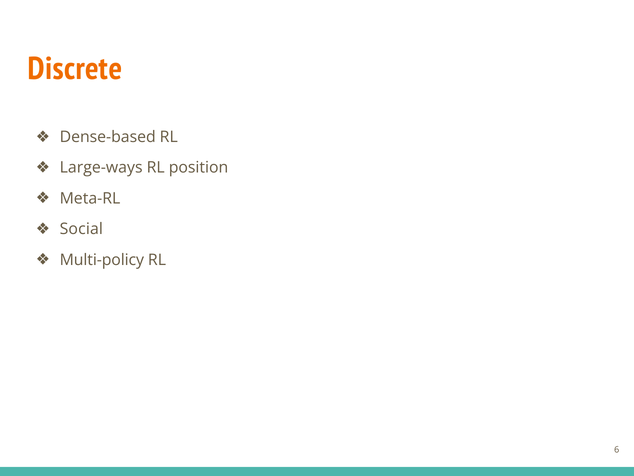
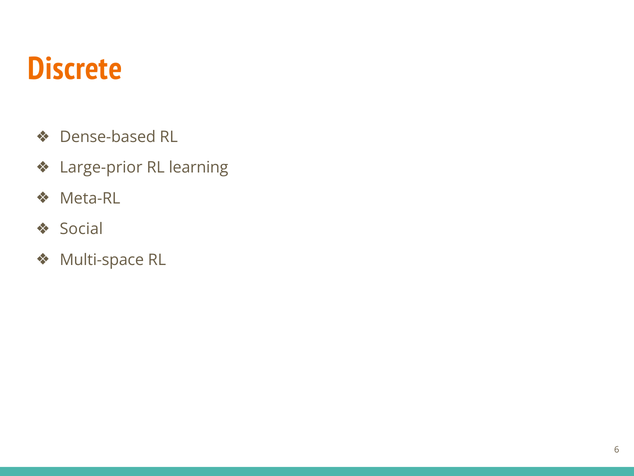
Large-ways: Large-ways -> Large-prior
position: position -> learning
Multi-policy: Multi-policy -> Multi-space
